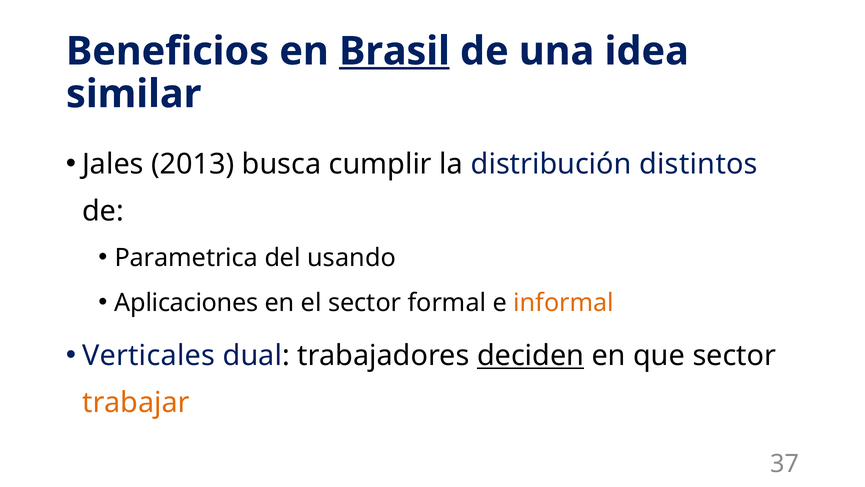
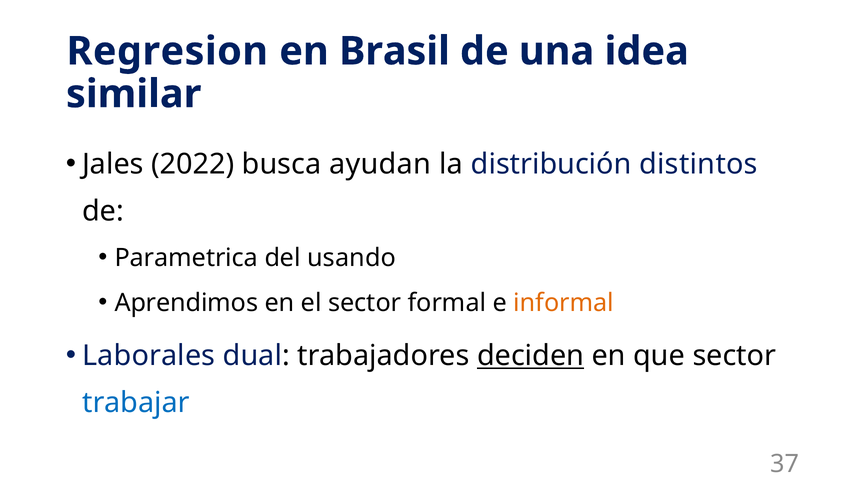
Beneficios: Beneficios -> Regresion
Brasil underline: present -> none
2013: 2013 -> 2022
cumplir: cumplir -> ayudan
Aplicaciones: Aplicaciones -> Aprendimos
Verticales: Verticales -> Laborales
trabajar colour: orange -> blue
